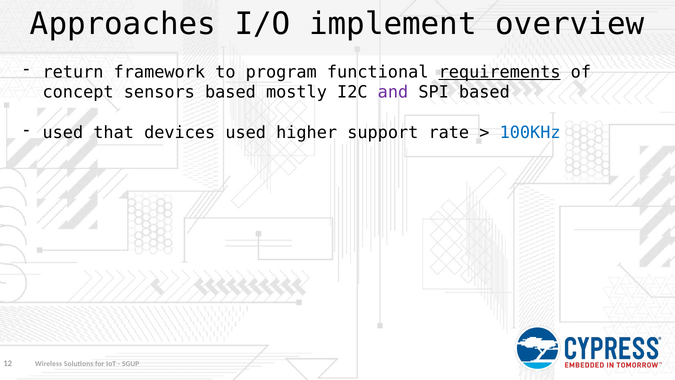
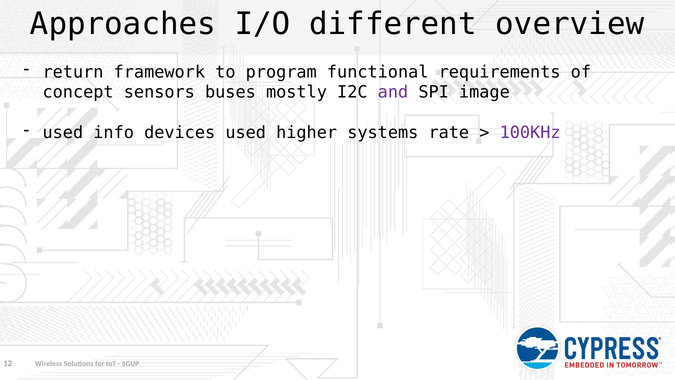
implement: implement -> different
requirements underline: present -> none
sensors based: based -> buses
SPI based: based -> image
that: that -> info
support: support -> systems
100KHz colour: blue -> purple
